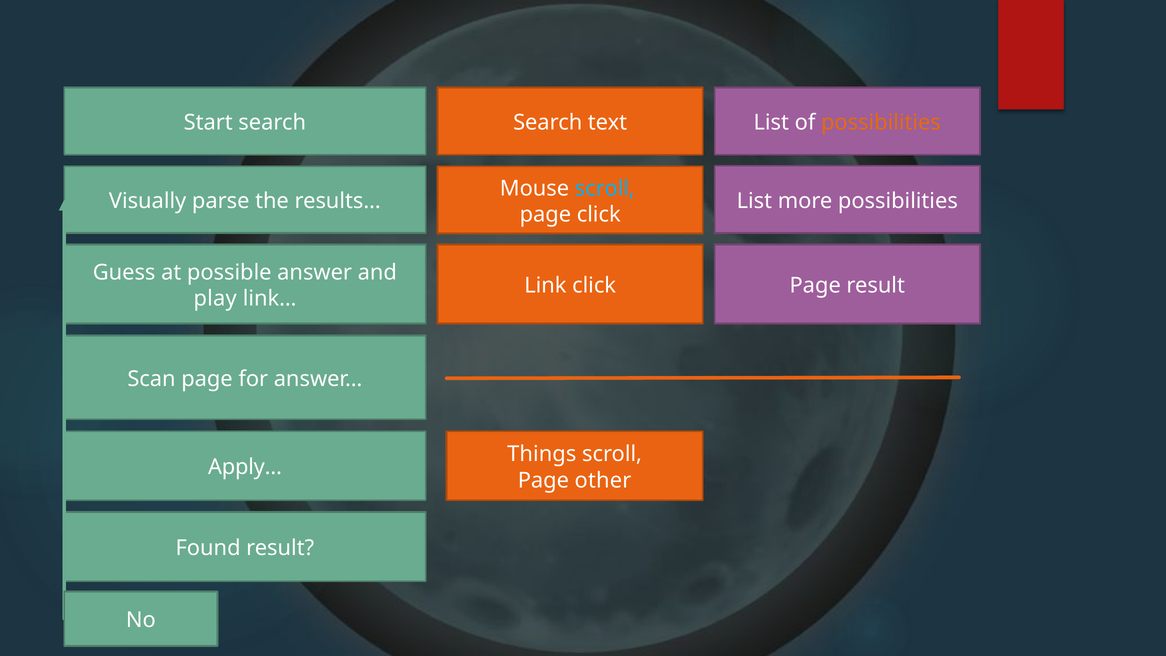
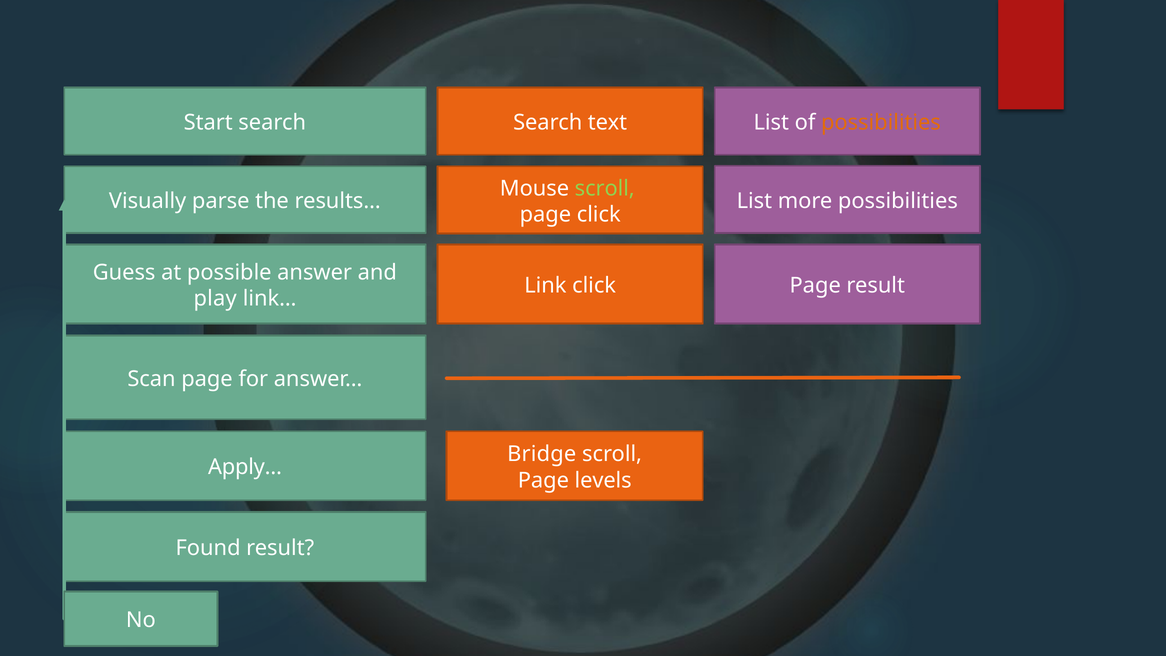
scroll at (605, 188) colour: light blue -> light green
Things: Things -> Bridge
other: other -> levels
